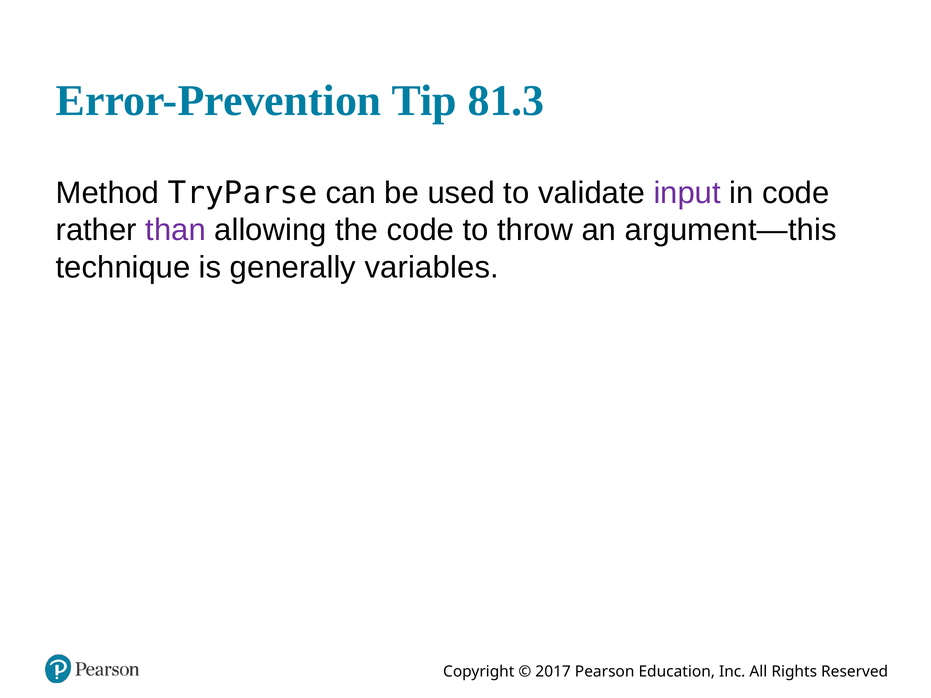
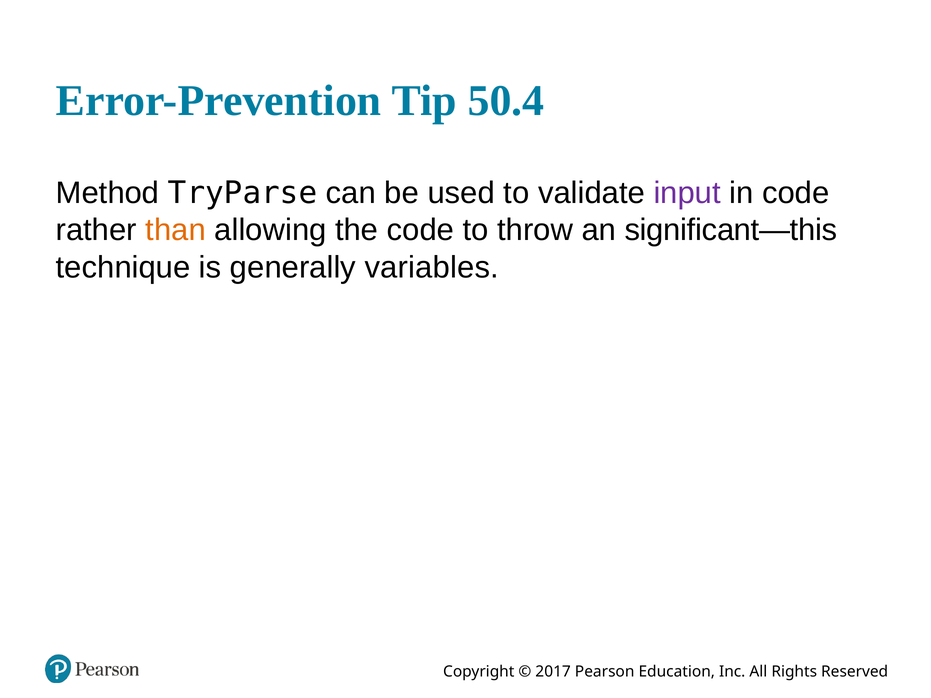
81.3: 81.3 -> 50.4
than colour: purple -> orange
argument—this: argument—this -> significant—this
